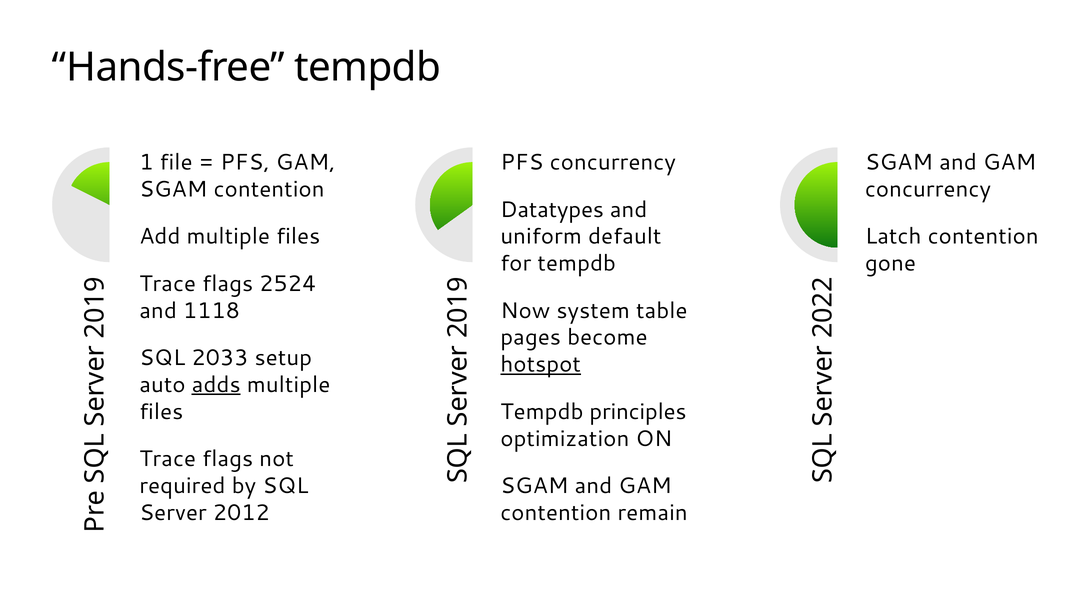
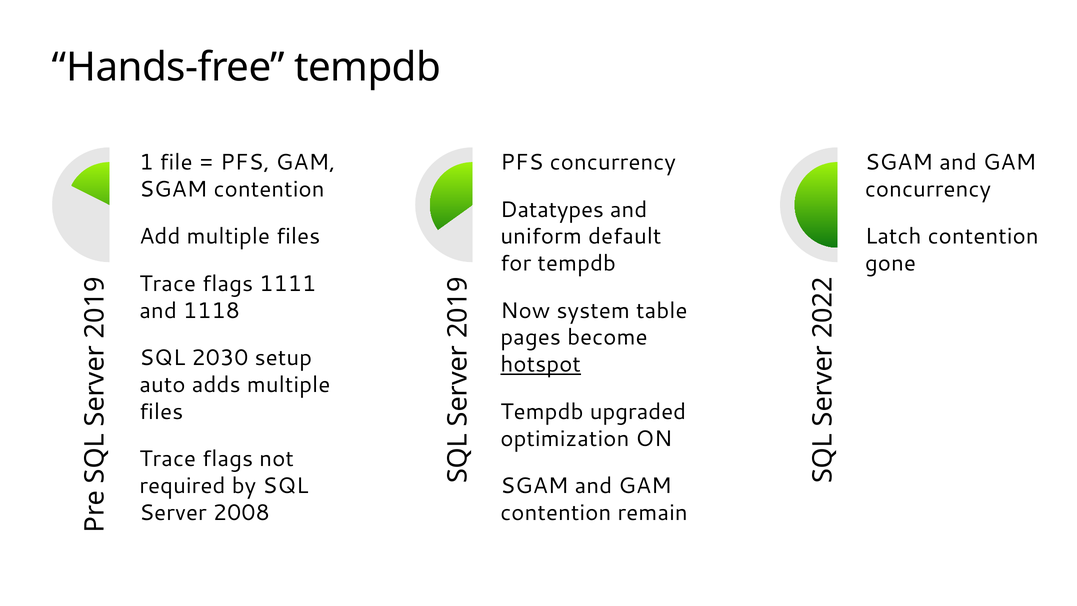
2524: 2524 -> 1111
2033: 2033 -> 2030
adds underline: present -> none
principles: principles -> upgraded
2012: 2012 -> 2008
